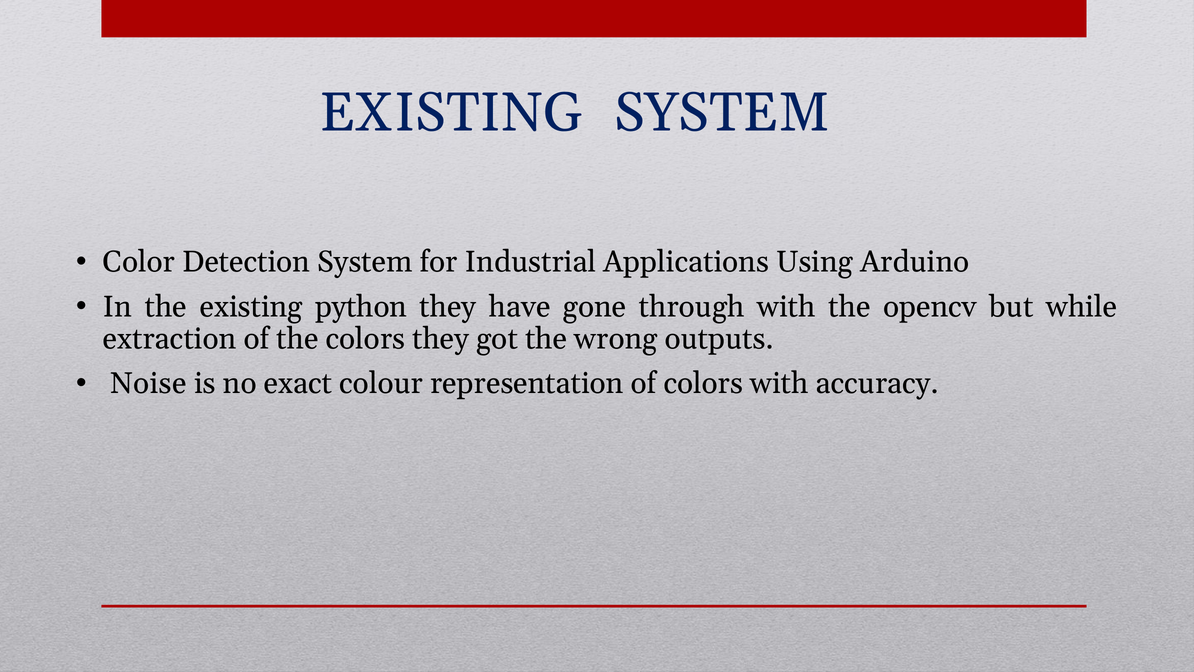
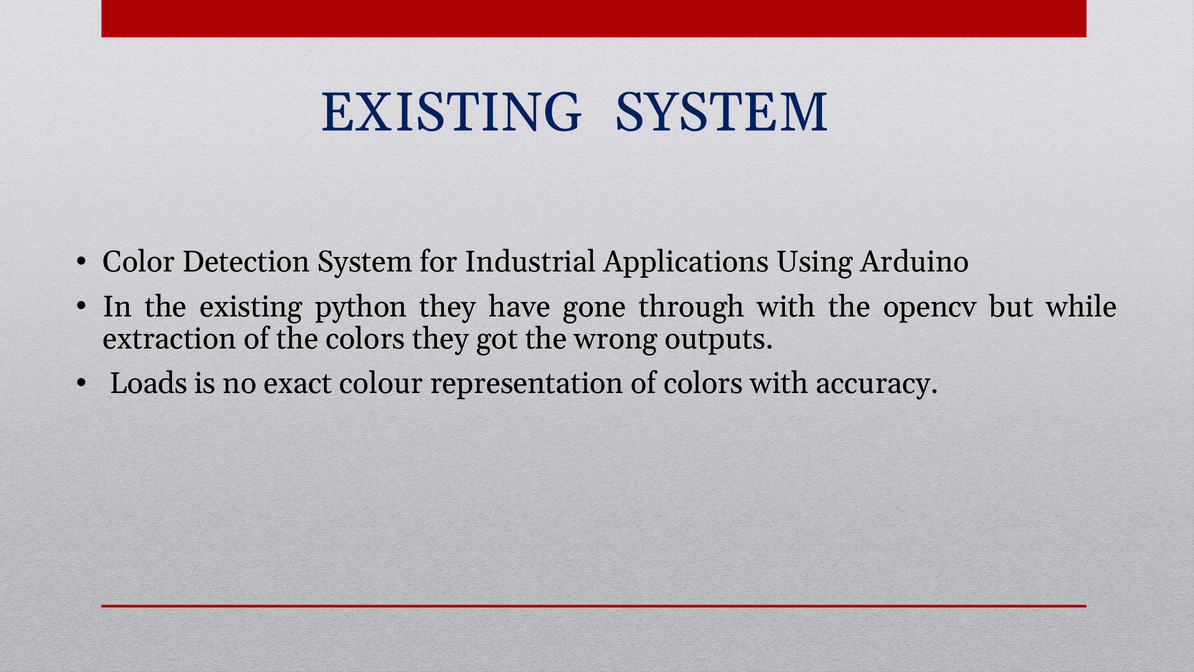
Noise: Noise -> Loads
